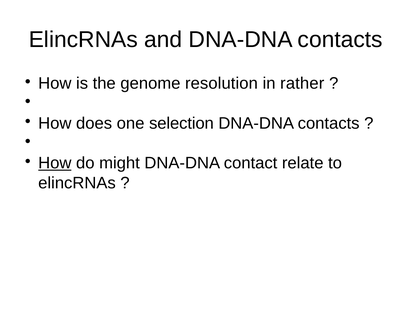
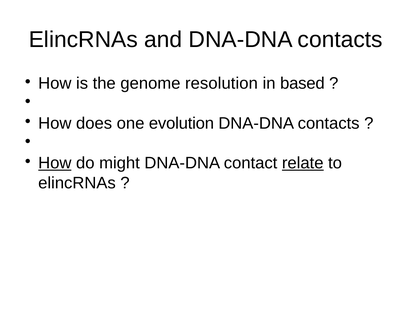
rather: rather -> based
selection: selection -> evolution
relate underline: none -> present
